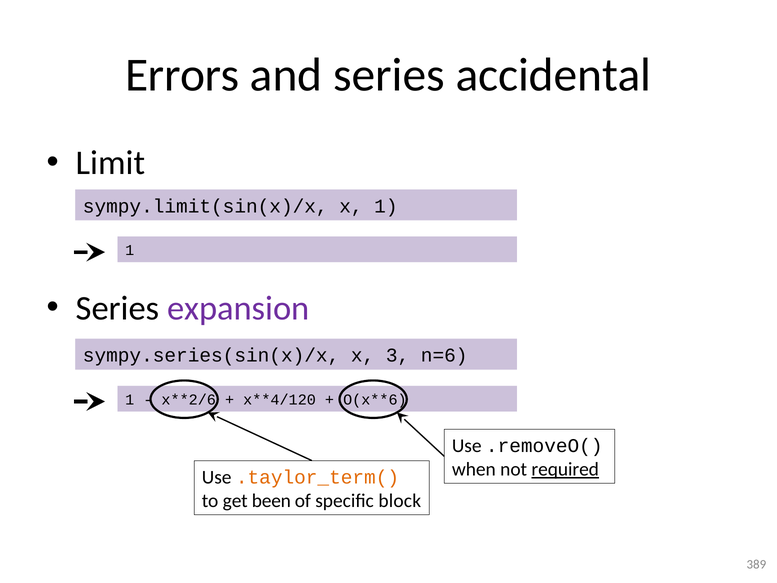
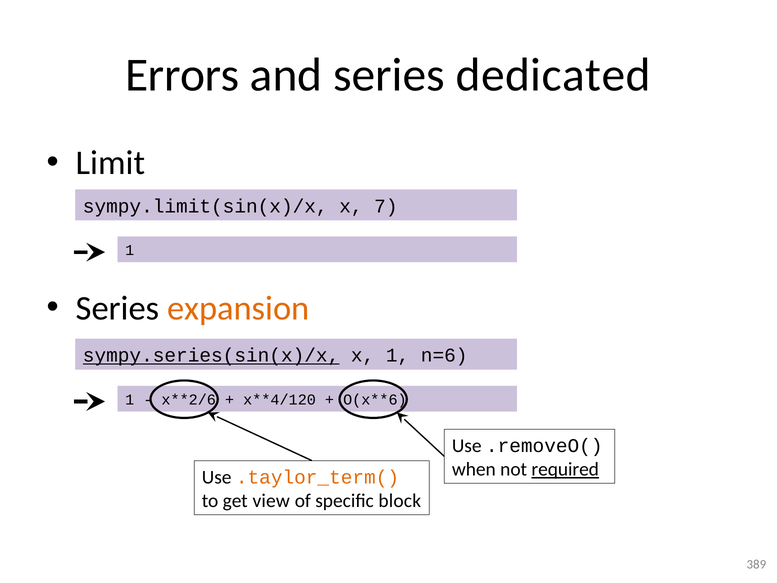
accidental: accidental -> dedicated
x 1: 1 -> 7
expansion colour: purple -> orange
sympy.series(sin(x)/x underline: none -> present
x 3: 3 -> 1
been: been -> view
